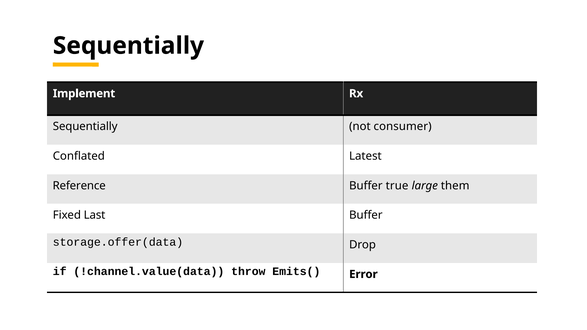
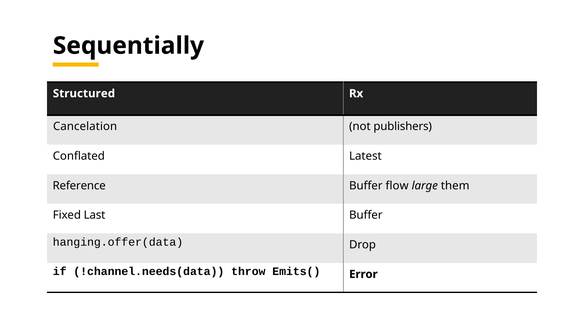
Implement: Implement -> Structured
Sequentially at (85, 127): Sequentially -> Cancelation
consumer: consumer -> publishers
true: true -> flow
storage.offer(data: storage.offer(data -> hanging.offer(data
!channel.value(data: !channel.value(data -> !channel.needs(data
